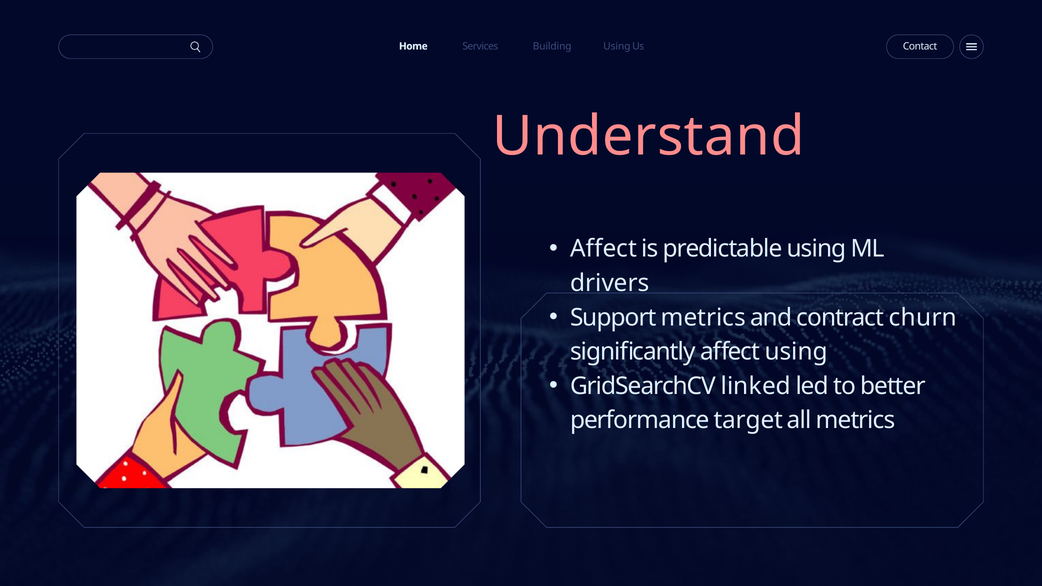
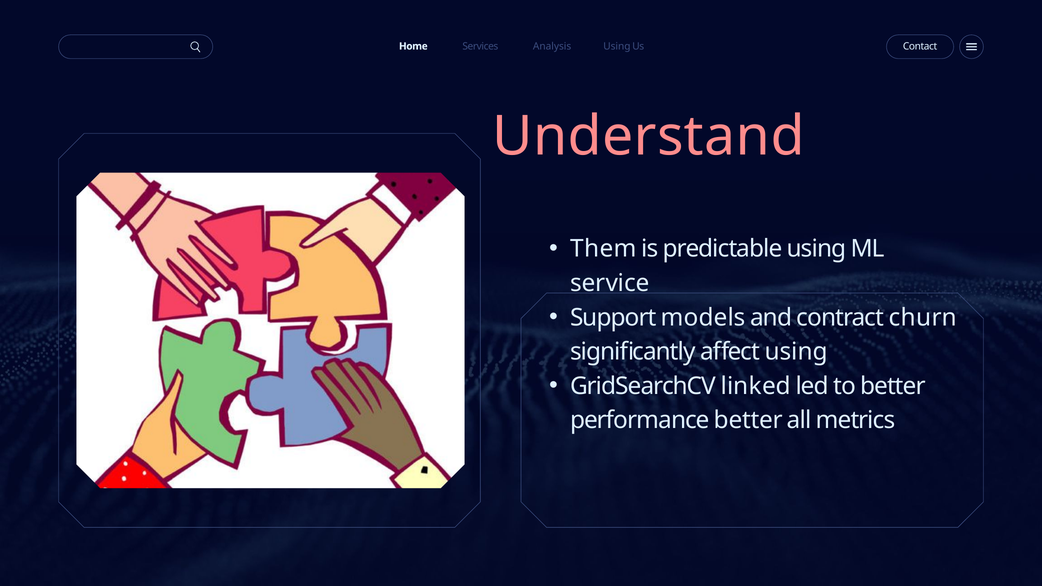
Building: Building -> Analysis
Affect at (604, 249): Affect -> Them
drivers: drivers -> service
Support metrics: metrics -> models
performance target: target -> better
